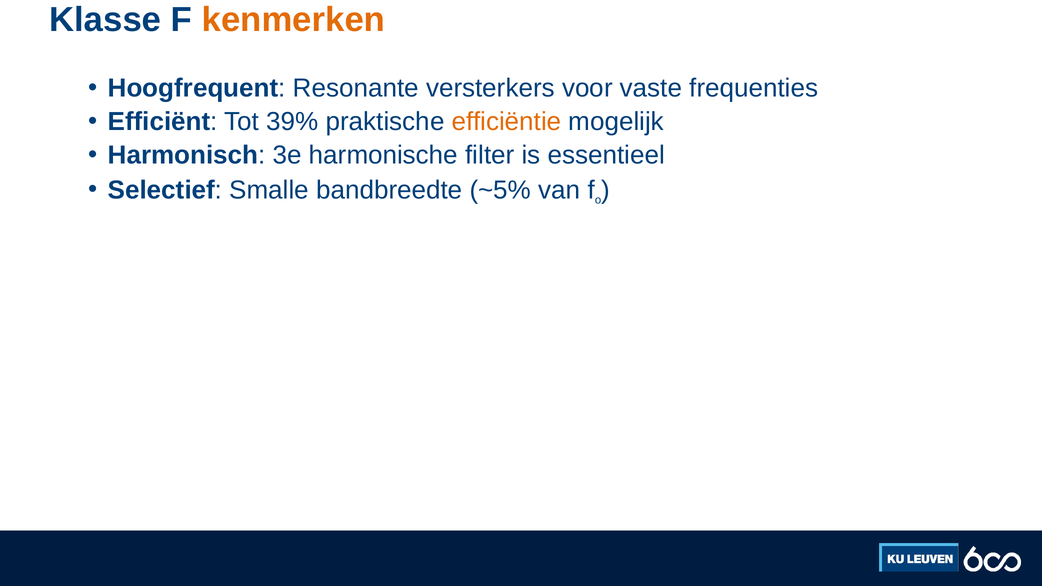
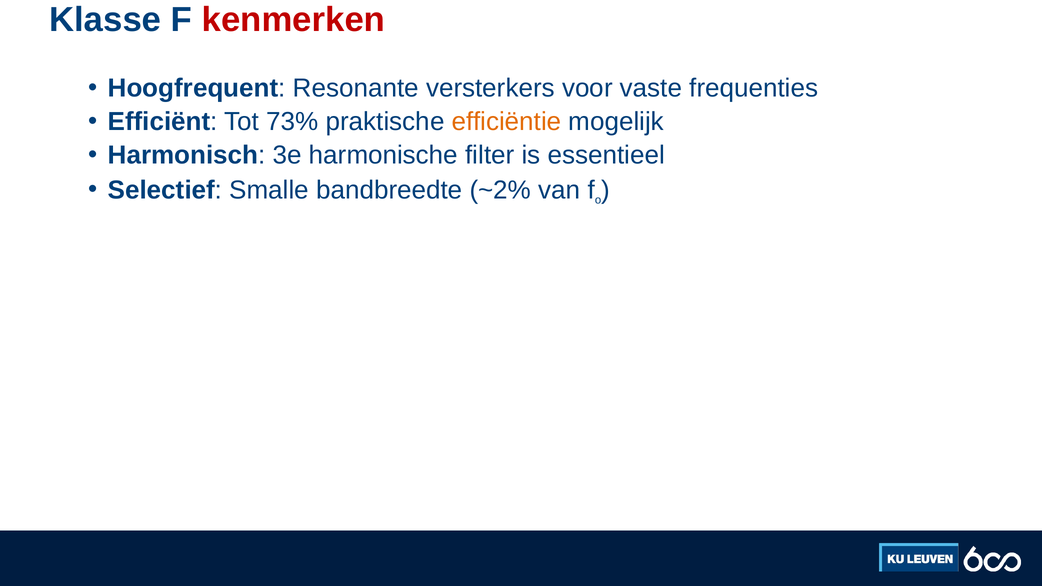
kenmerken colour: orange -> red
39%: 39% -> 73%
~5%: ~5% -> ~2%
